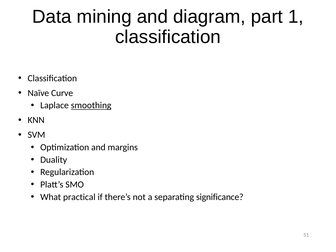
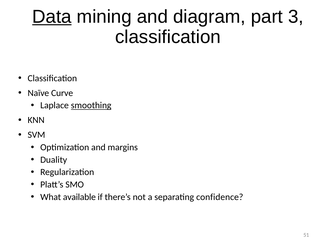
Data underline: none -> present
1: 1 -> 3
practical: practical -> available
significance: significance -> confidence
